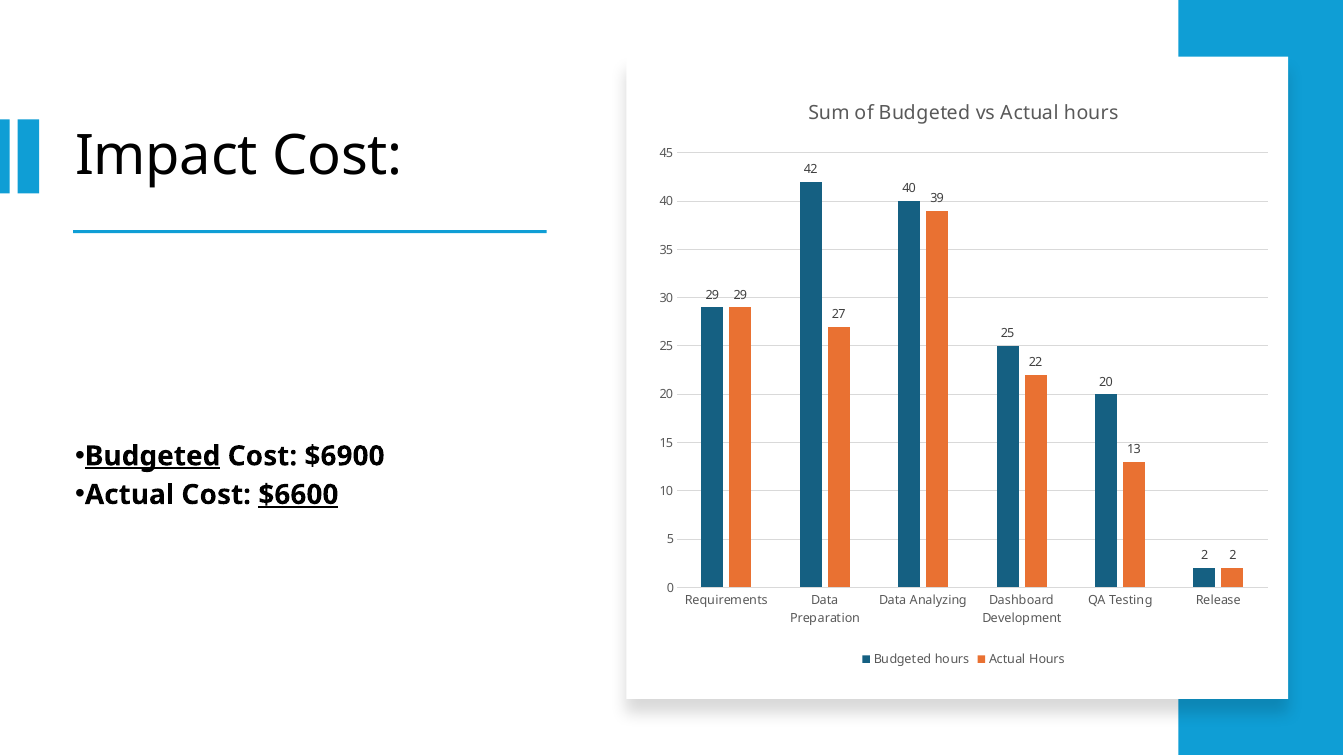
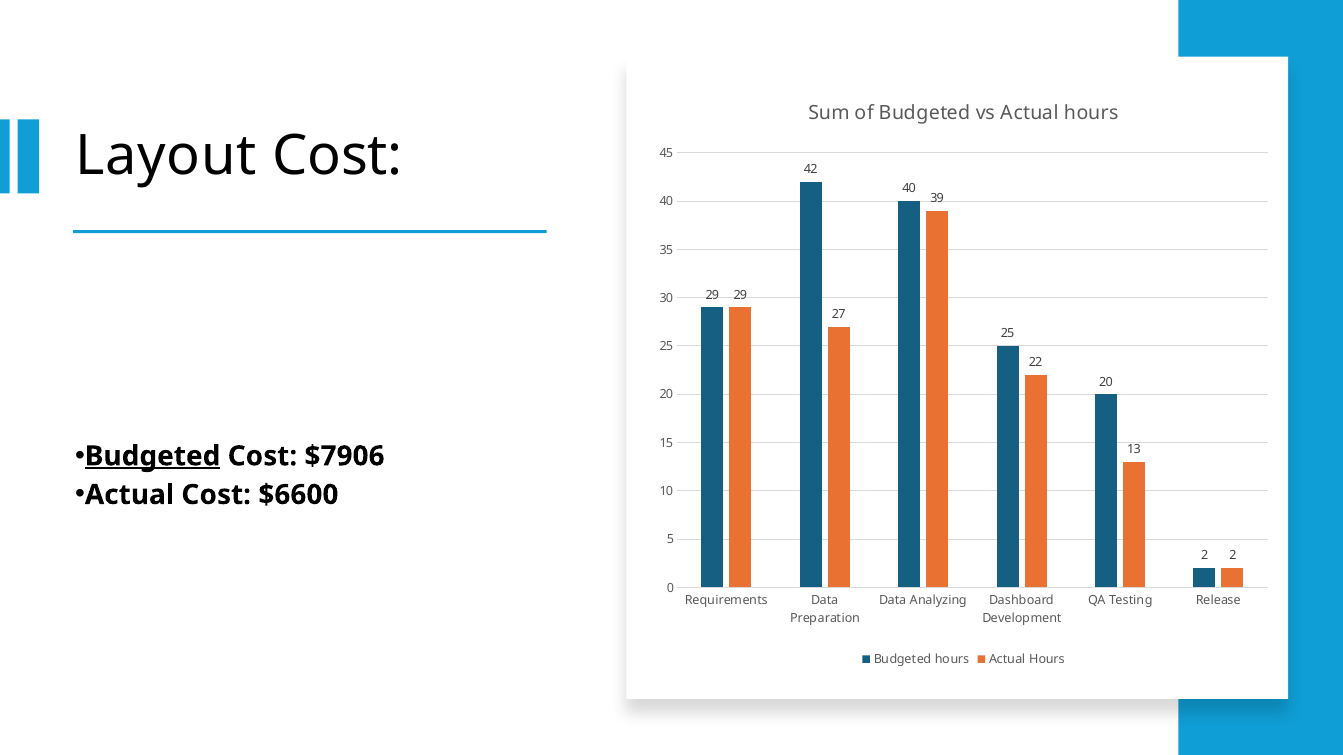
Impact: Impact -> Layout
$6900: $6900 -> $7906
$6600 underline: present -> none
